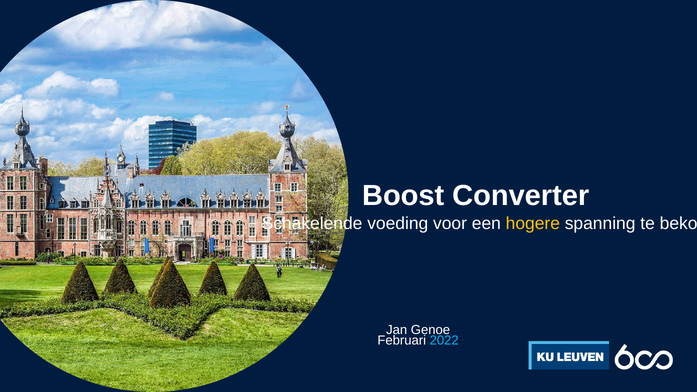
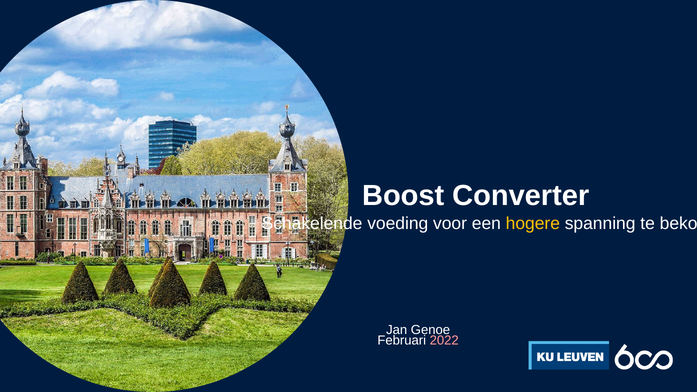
2022 colour: light blue -> pink
